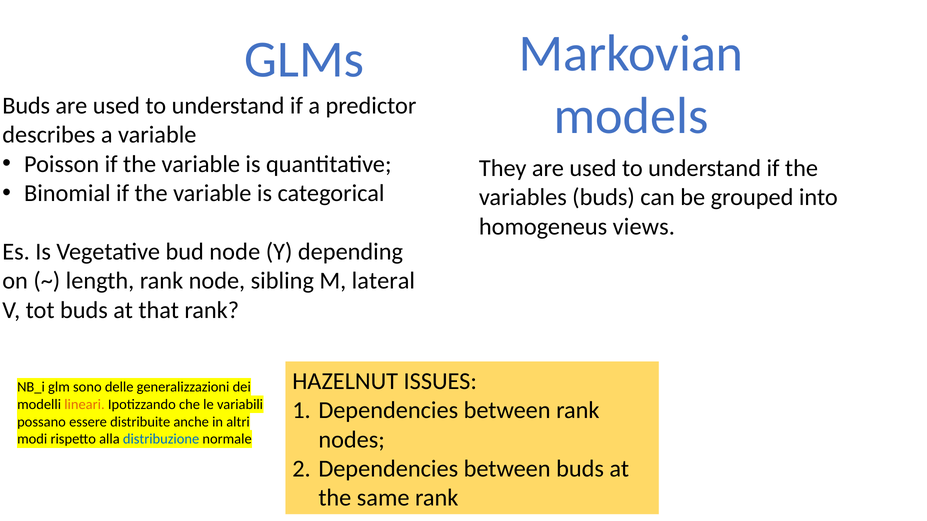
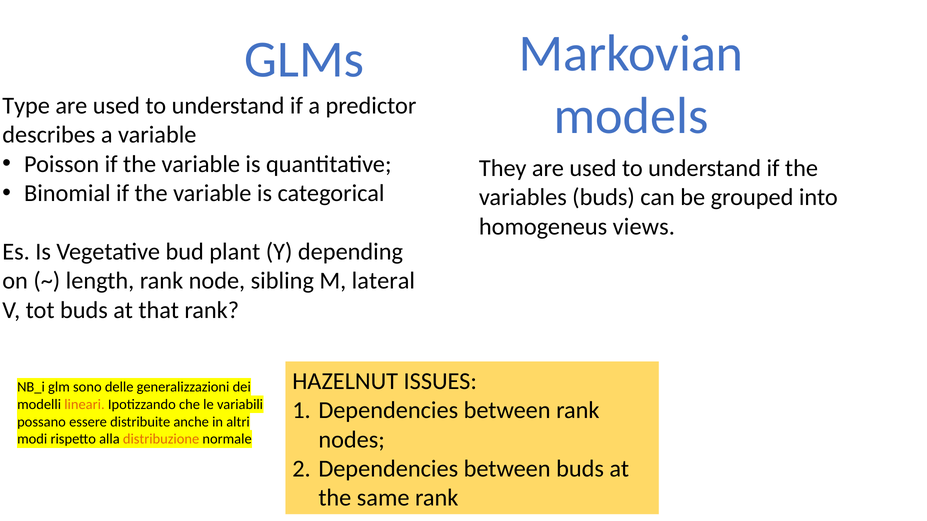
Buds at (26, 106): Buds -> Type
bud node: node -> plant
distribuzione colour: blue -> orange
